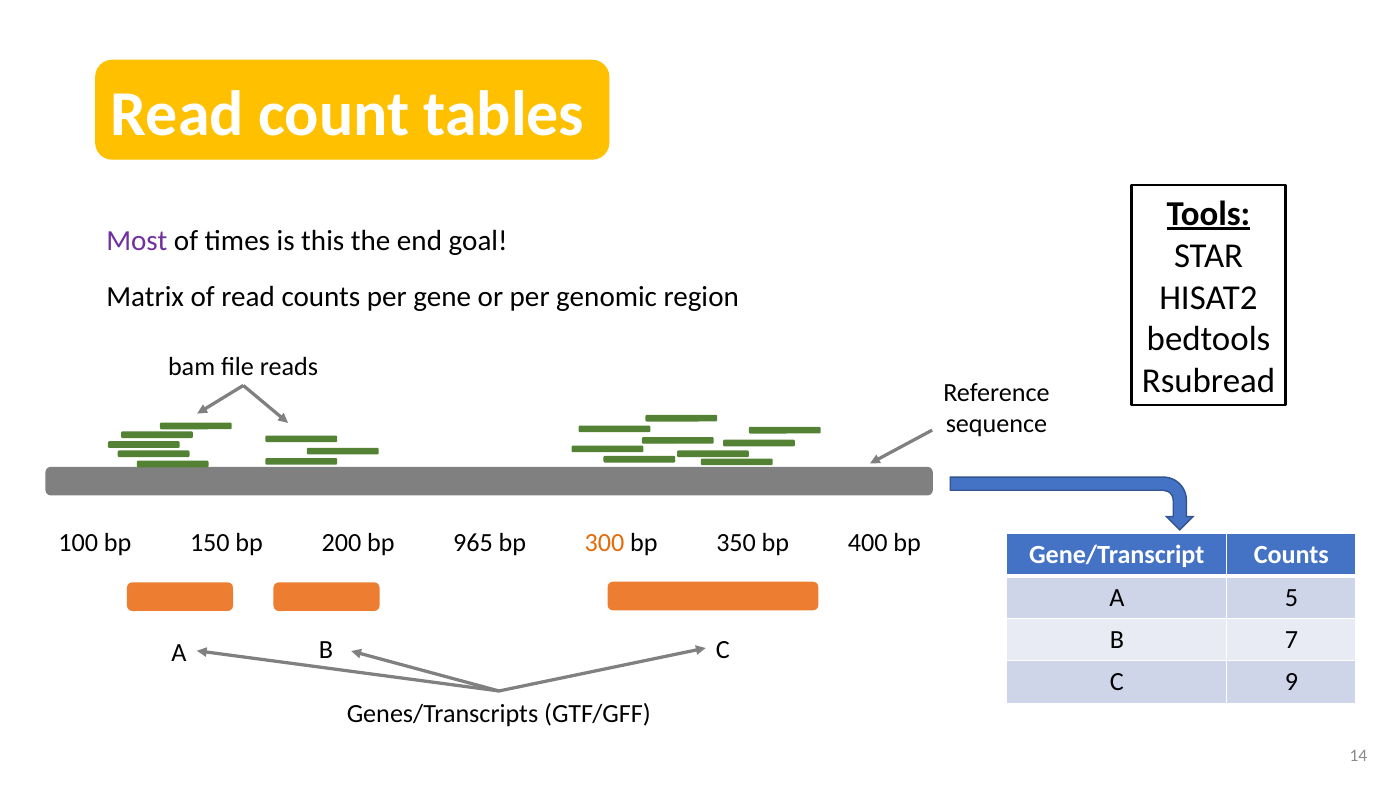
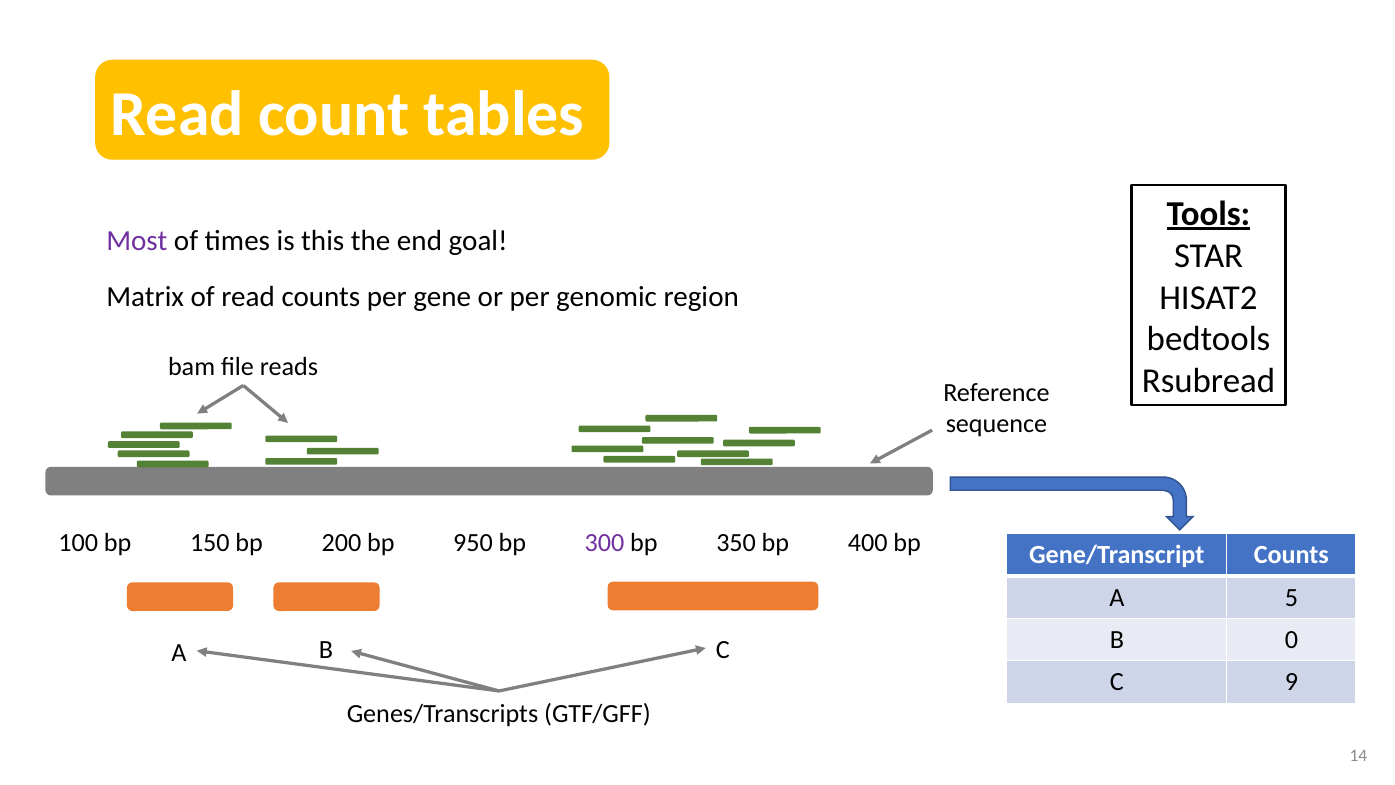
965: 965 -> 950
300 colour: orange -> purple
7: 7 -> 0
